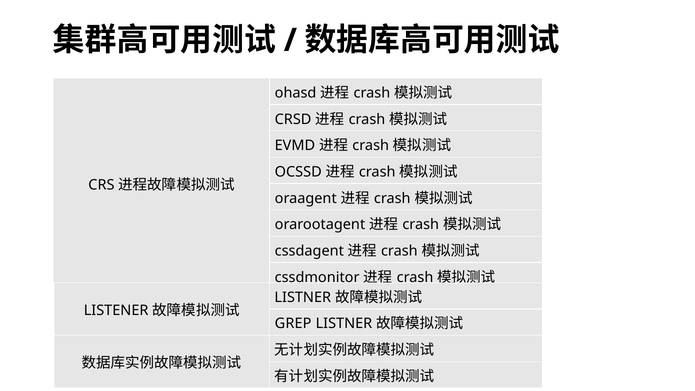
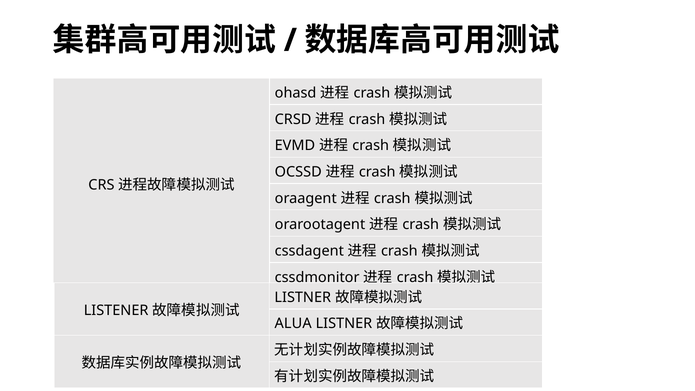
GREP: GREP -> ALUA
